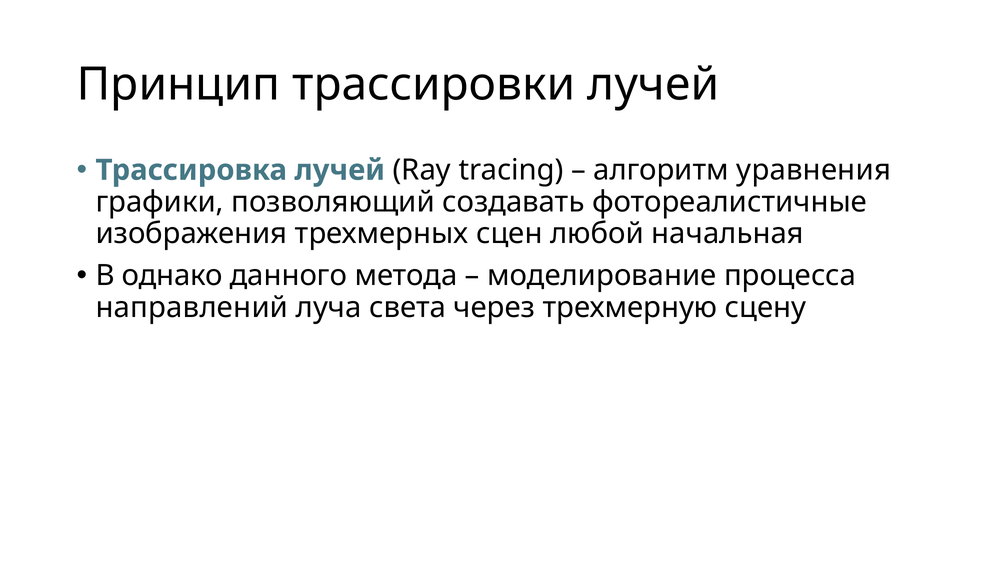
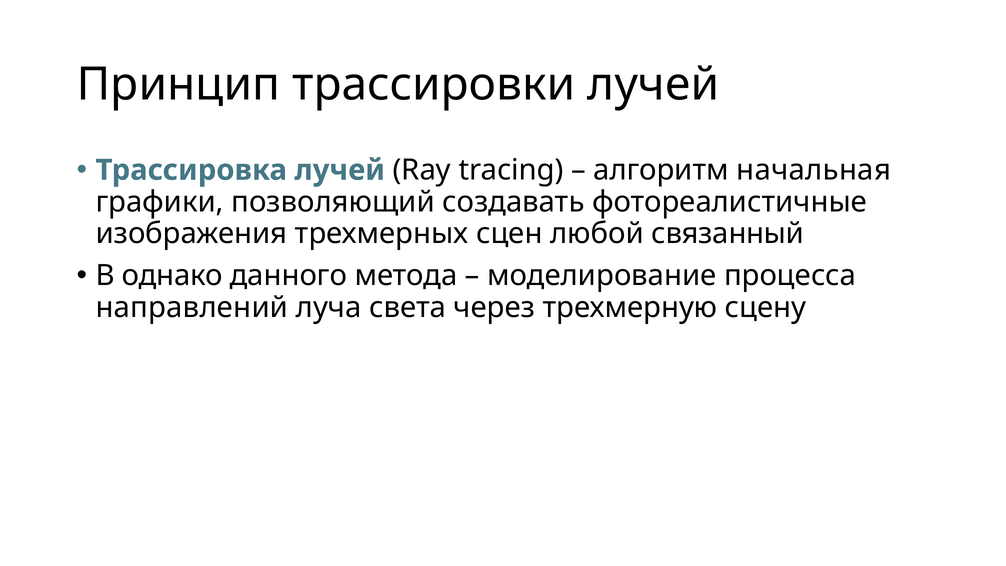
уравнения: уравнения -> начальная
начальная: начальная -> связанный
